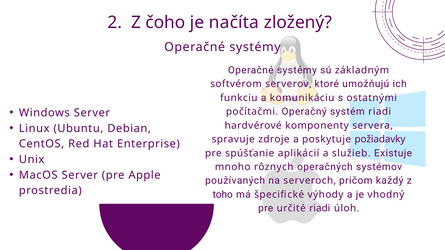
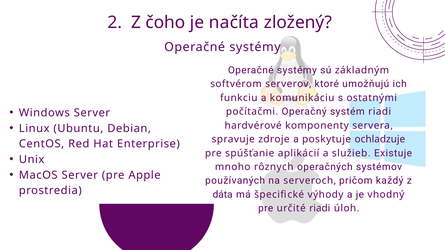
požiadavky: požiadavky -> ochladzuje
toho: toho -> dáta
